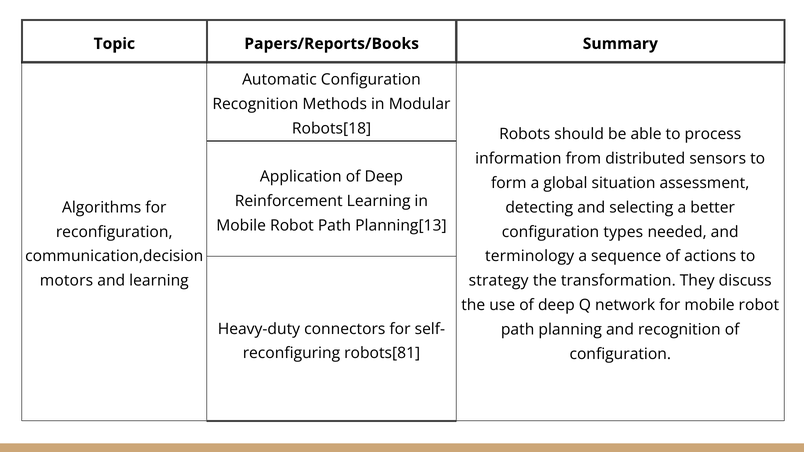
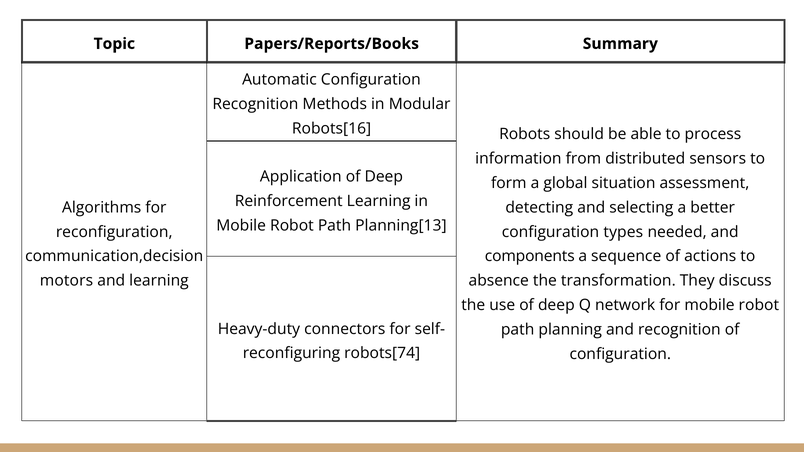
Robots[18: Robots[18 -> Robots[16
terminology: terminology -> components
strategy: strategy -> absence
robots[81: robots[81 -> robots[74
